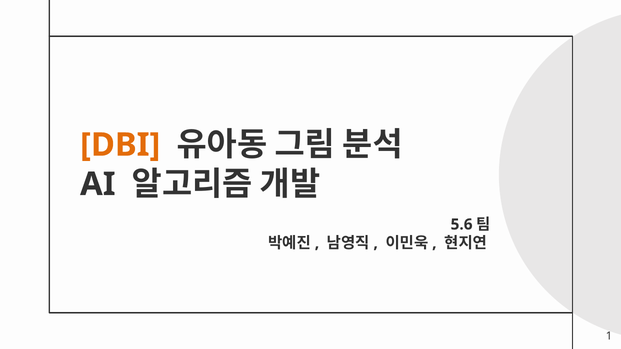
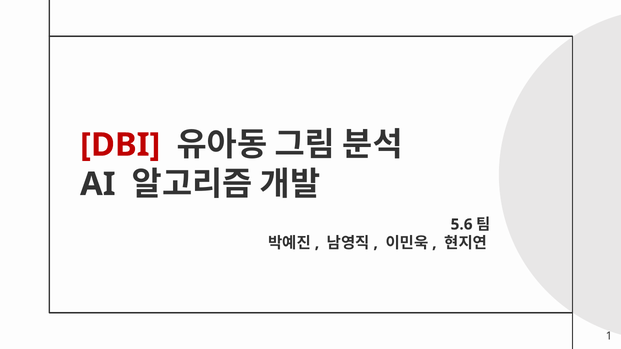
DBI colour: orange -> red
